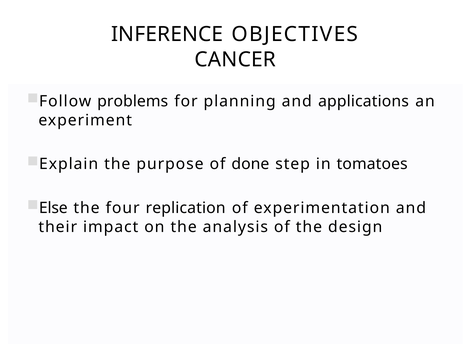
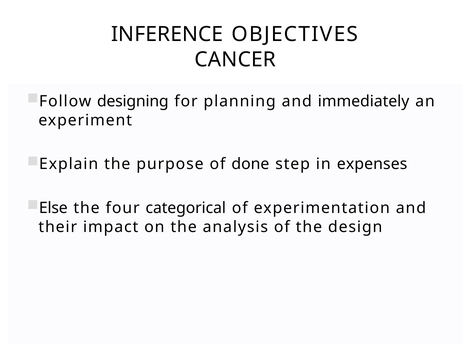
problems: problems -> designing
applications: applications -> immediately
tomatoes: tomatoes -> expenses
replication: replication -> categorical
